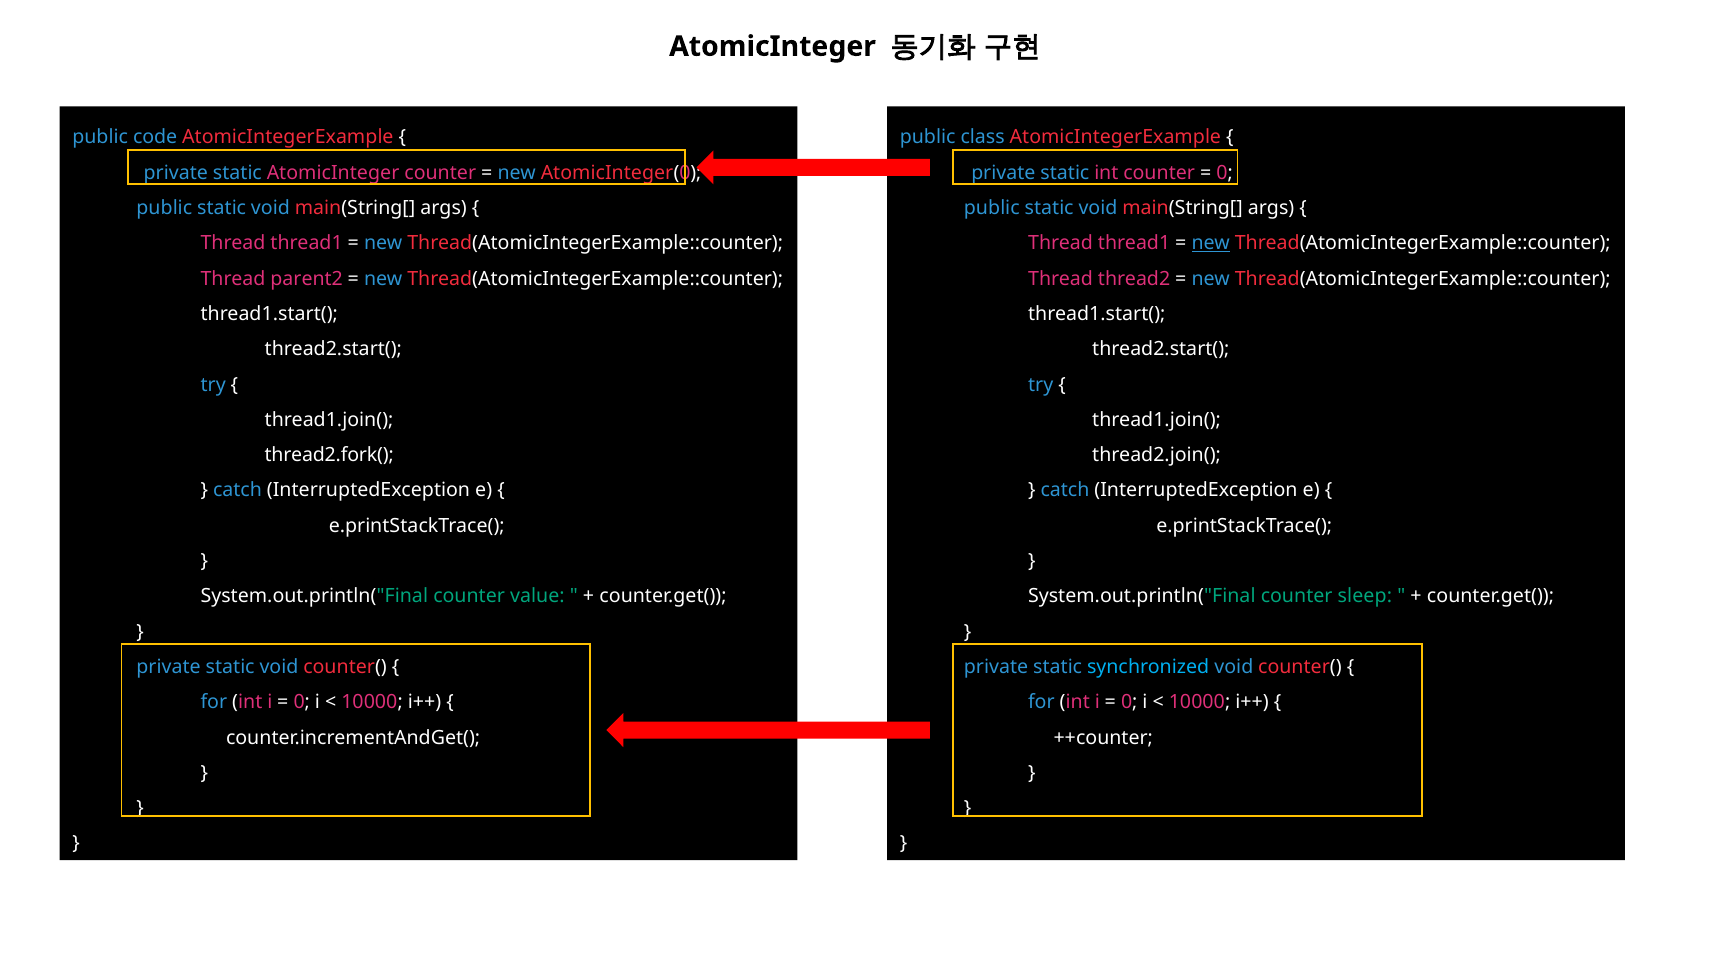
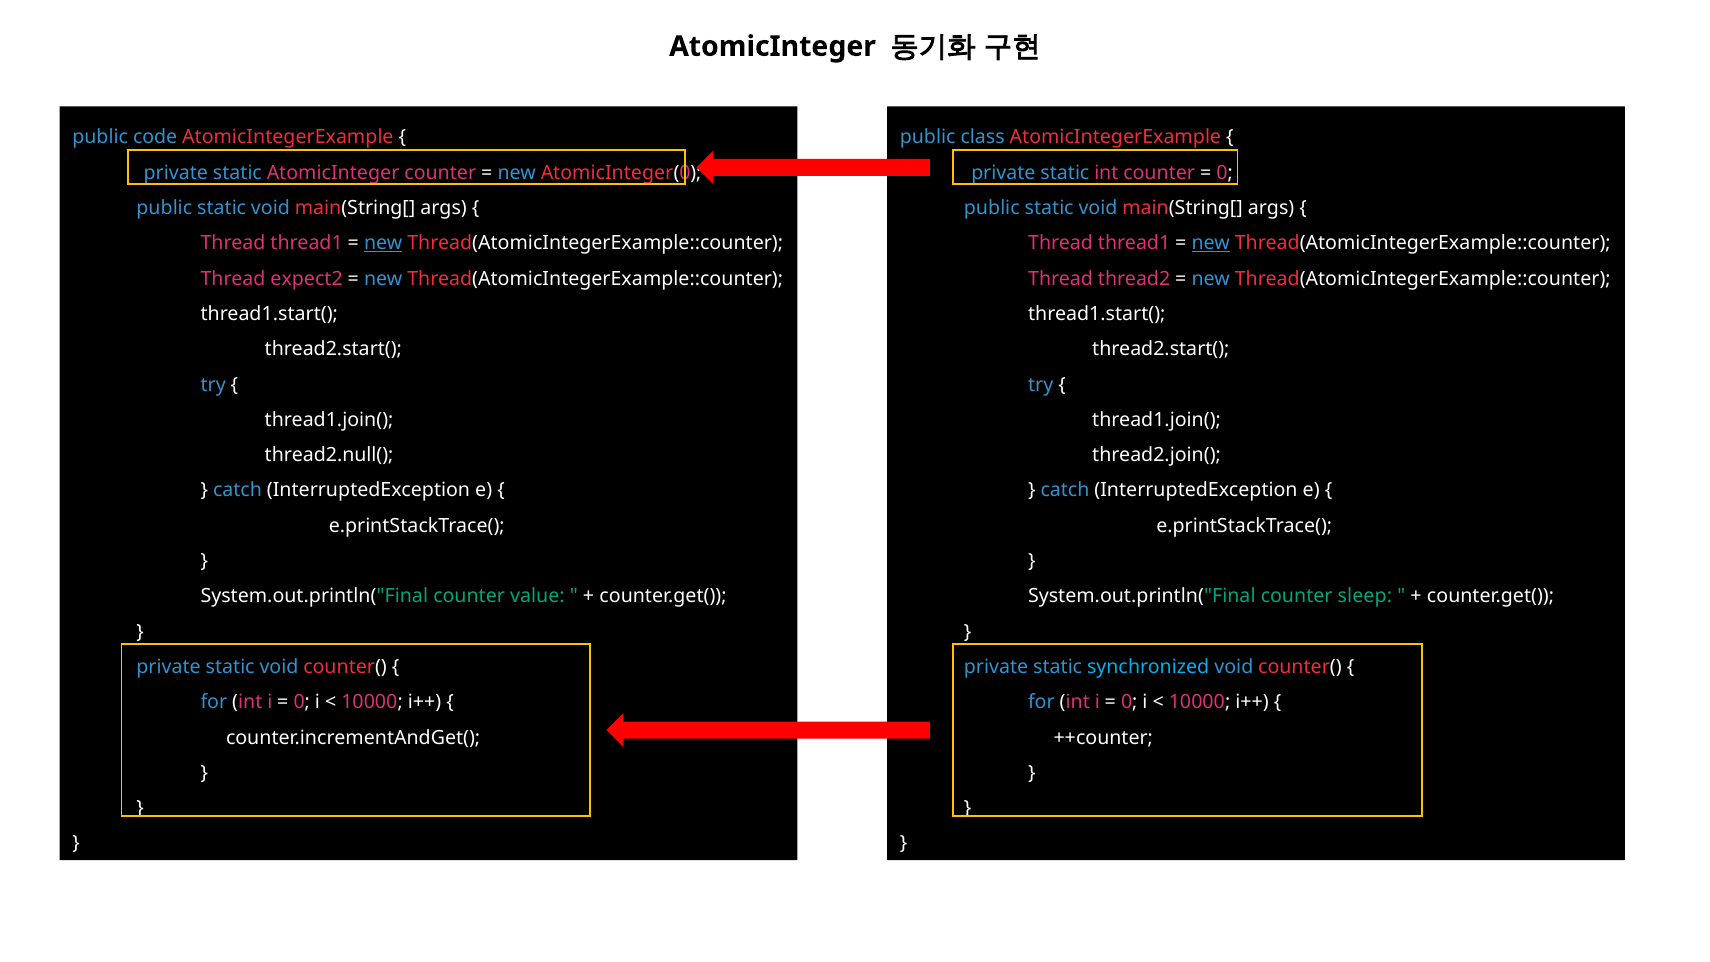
new at (383, 243) underline: none -> present
parent2: parent2 -> expect2
thread2.fork(: thread2.fork( -> thread2.null(
